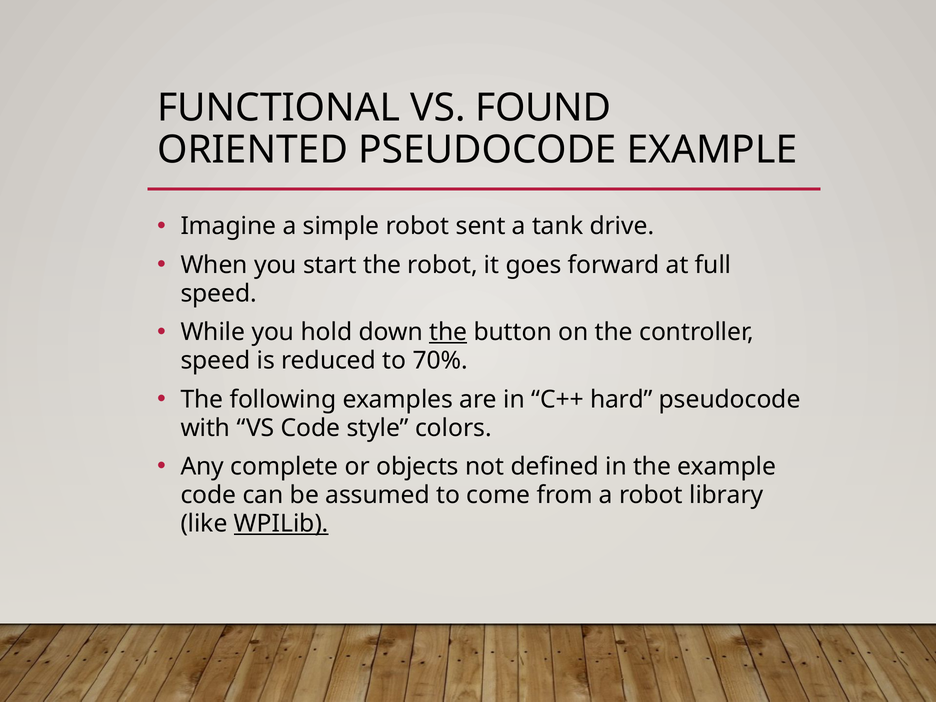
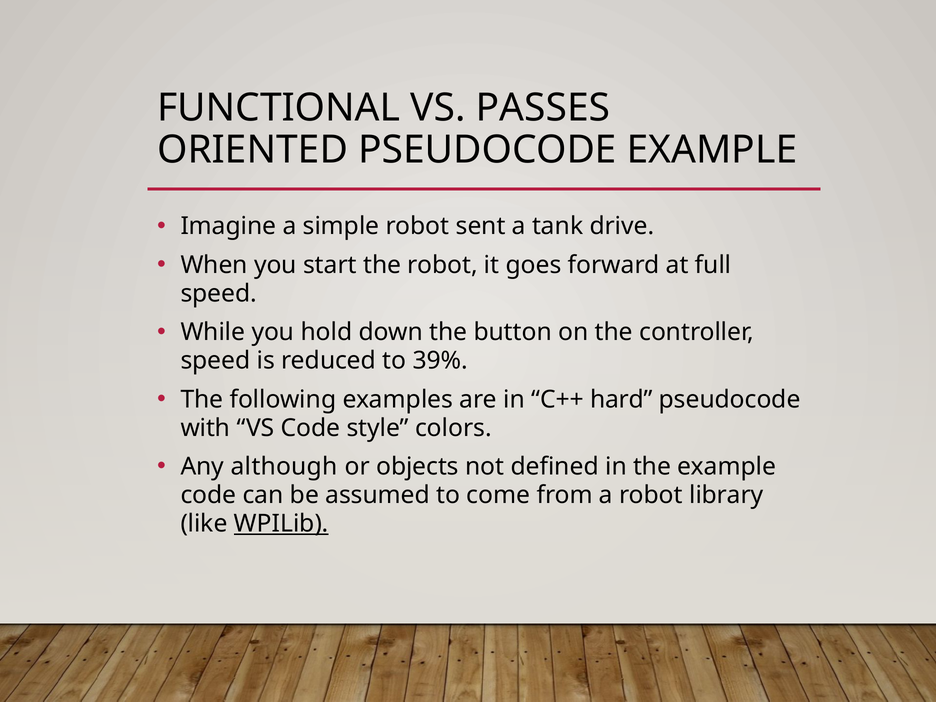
FOUND: FOUND -> PASSES
the at (448, 332) underline: present -> none
70%: 70% -> 39%
complete: complete -> although
